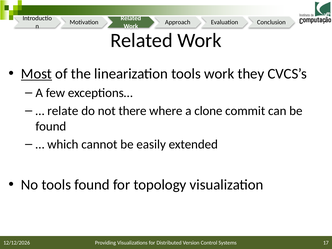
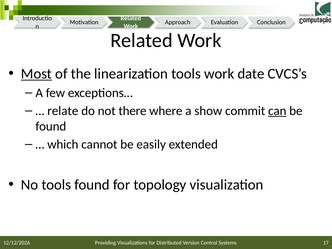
they: they -> date
clone: clone -> show
can underline: none -> present
